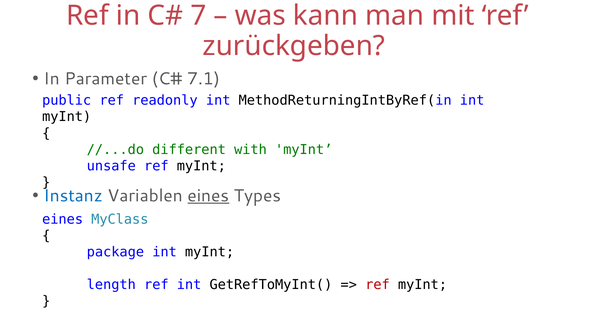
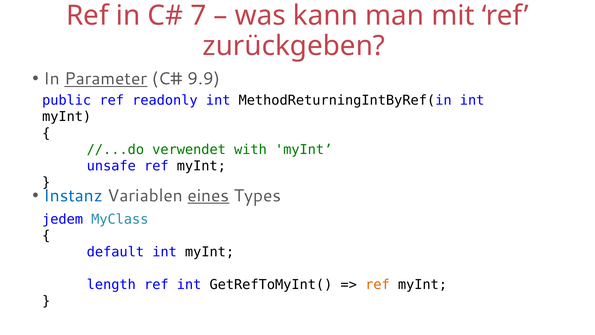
Parameter underline: none -> present
7.1: 7.1 -> 9.9
different: different -> verwendet
eines at (63, 219): eines -> jedem
package: package -> default
ref at (377, 284) colour: red -> orange
